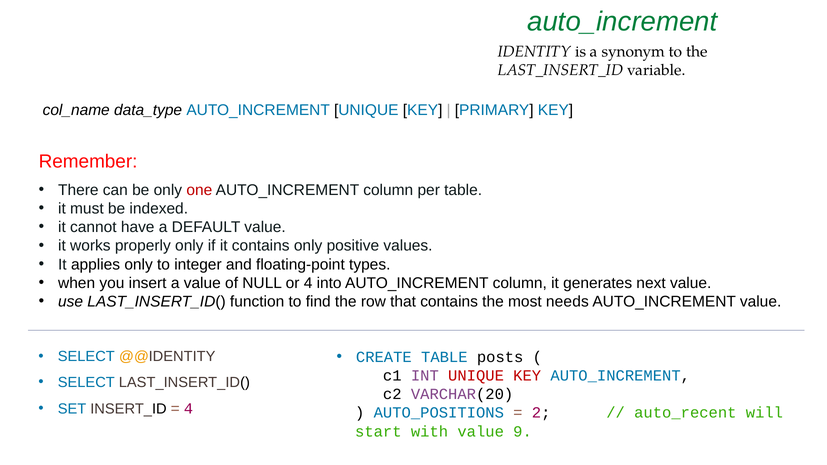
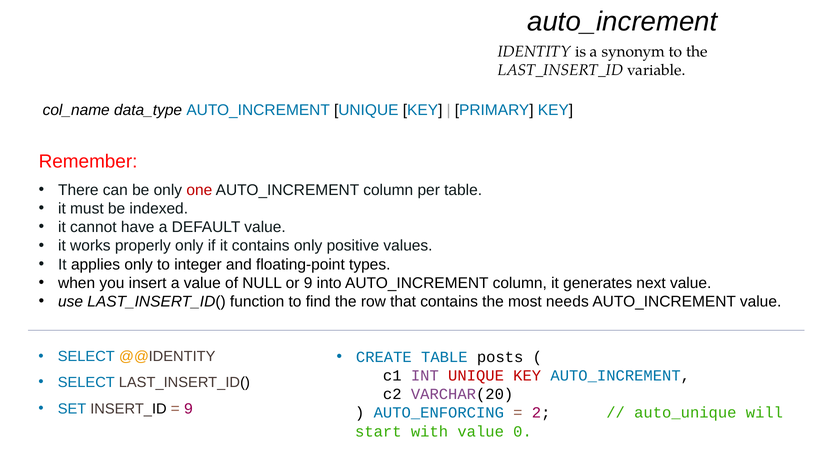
auto_increment at (622, 22) colour: green -> black
or 4: 4 -> 9
4 at (188, 409): 4 -> 9
AUTO_POSITIONS: AUTO_POSITIONS -> AUTO_ENFORCING
auto_recent: auto_recent -> auto_unique
9: 9 -> 0
